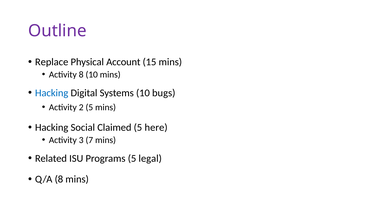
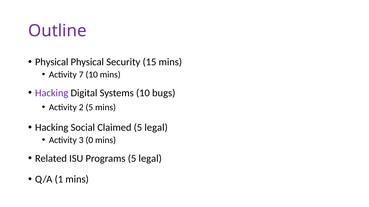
Replace at (52, 62): Replace -> Physical
Account: Account -> Security
Activity 8: 8 -> 7
Hacking at (52, 93) colour: blue -> purple
here at (156, 128): here -> legal
7: 7 -> 0
Q/A 8: 8 -> 1
